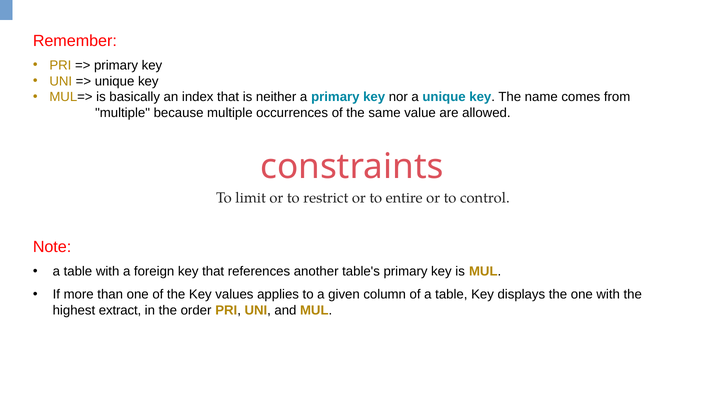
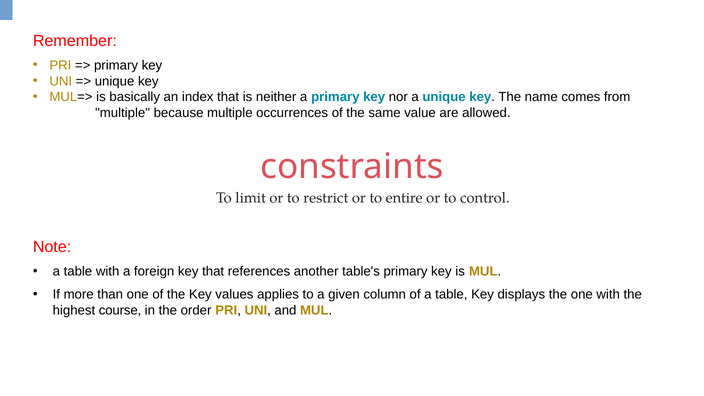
extract: extract -> course
